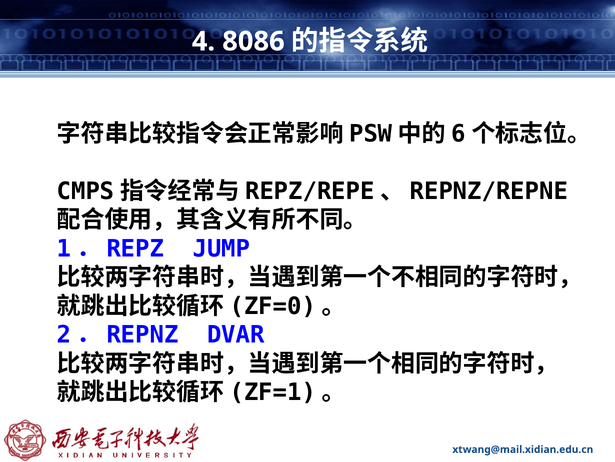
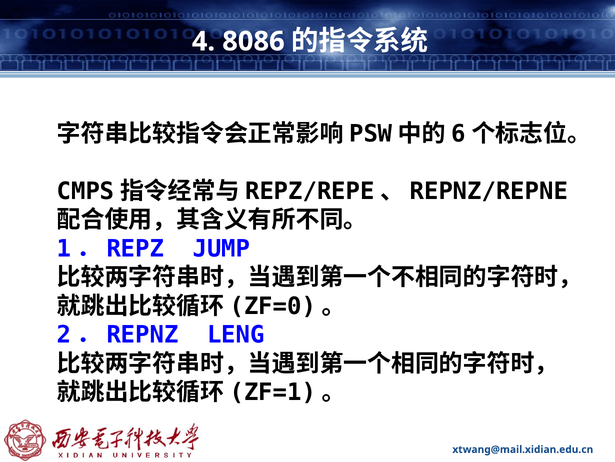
DVAR: DVAR -> LENG
